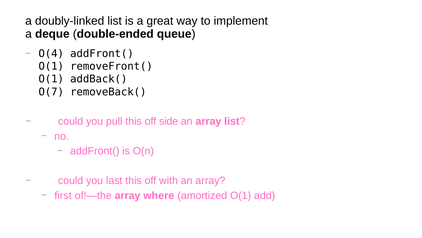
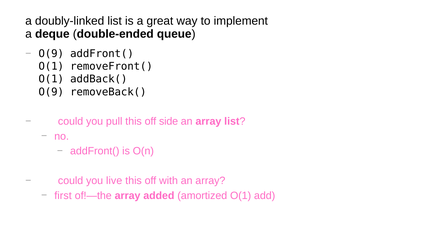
O(4 at (51, 54): O(4 -> O(9
O(7 at (51, 92): O(7 -> O(9
last: last -> live
where: where -> added
